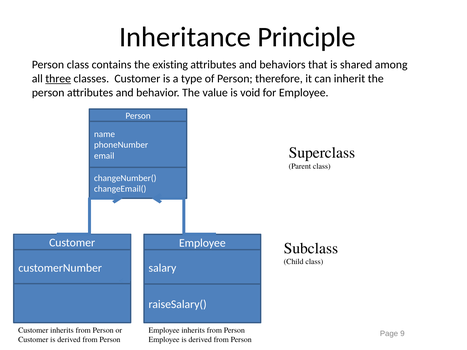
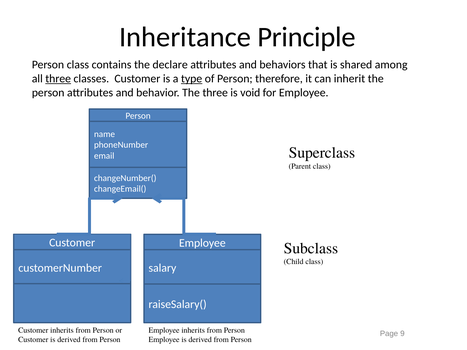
existing: existing -> declare
type underline: none -> present
The value: value -> three
